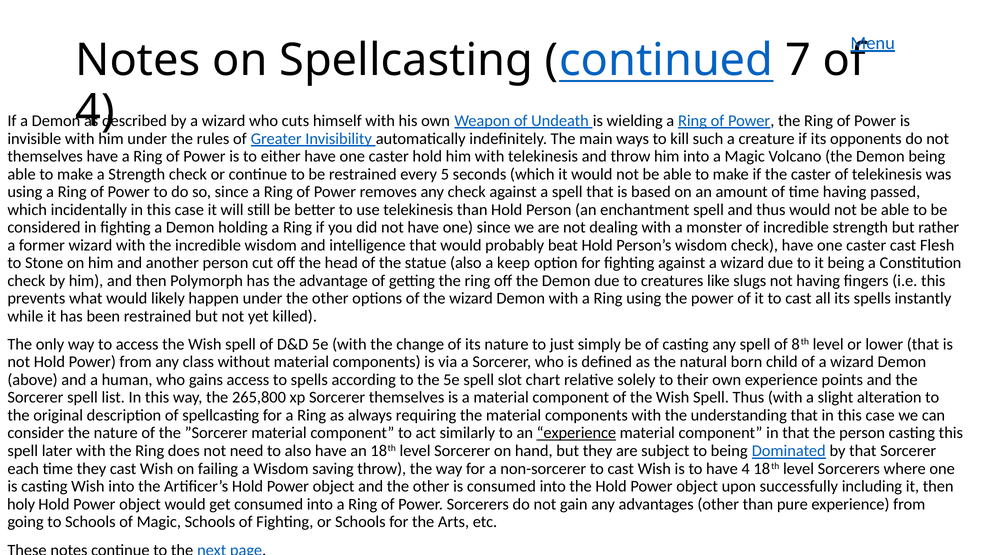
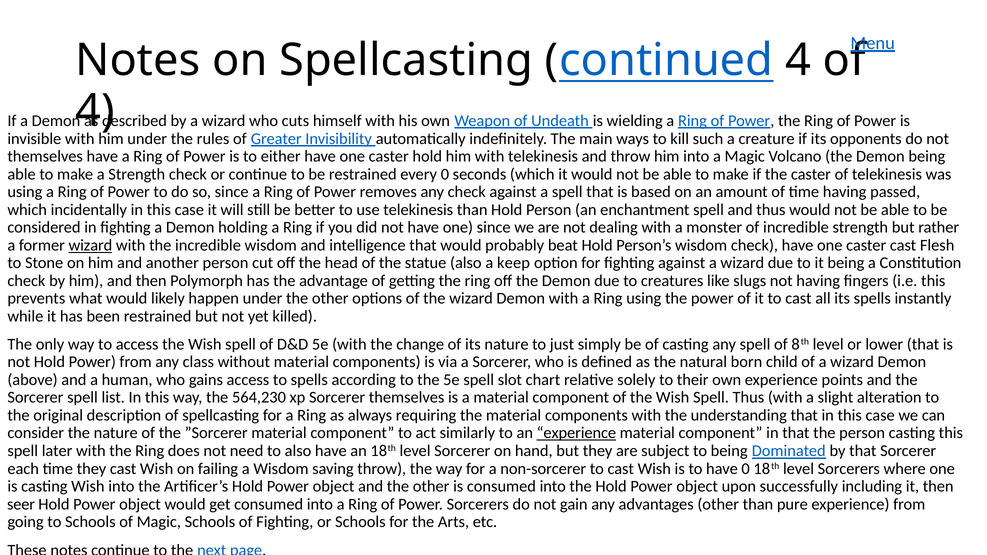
continued 7: 7 -> 4
every 5: 5 -> 0
wizard at (90, 245) underline: none -> present
265,800: 265,800 -> 564,230
have 4: 4 -> 0
holy: holy -> seer
